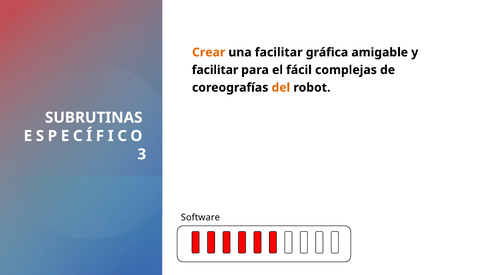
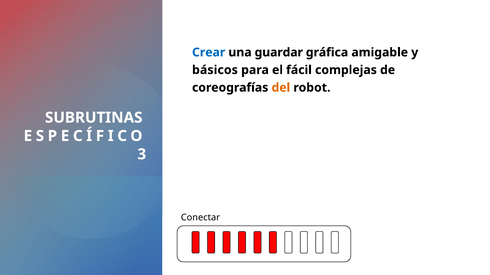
Crear colour: orange -> blue
una facilitar: facilitar -> guardar
facilitar at (215, 70): facilitar -> básicos
Software: Software -> Conectar
